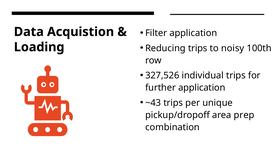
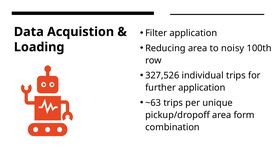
Reducing trips: trips -> area
~43: ~43 -> ~63
prep: prep -> form
